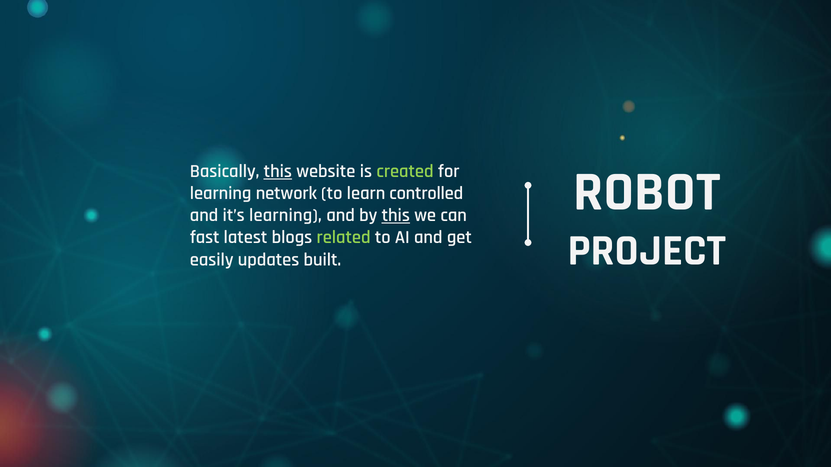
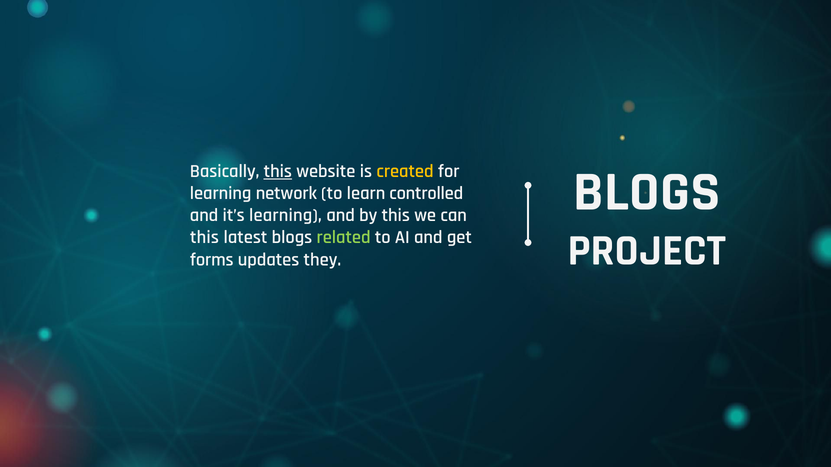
created colour: light green -> yellow
ROBOT at (647, 192): ROBOT -> BLOGS
this at (396, 215) underline: present -> none
fast at (205, 238): fast -> this
easily: easily -> forms
built: built -> they
